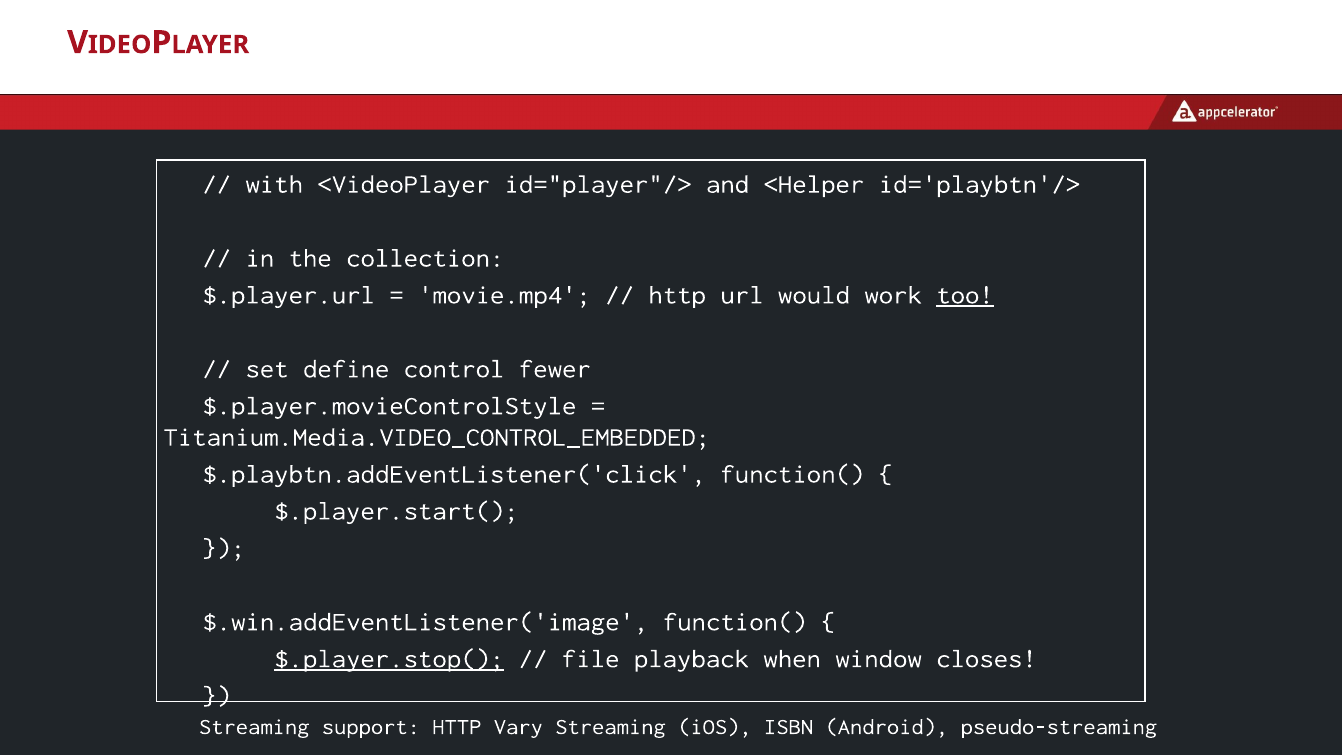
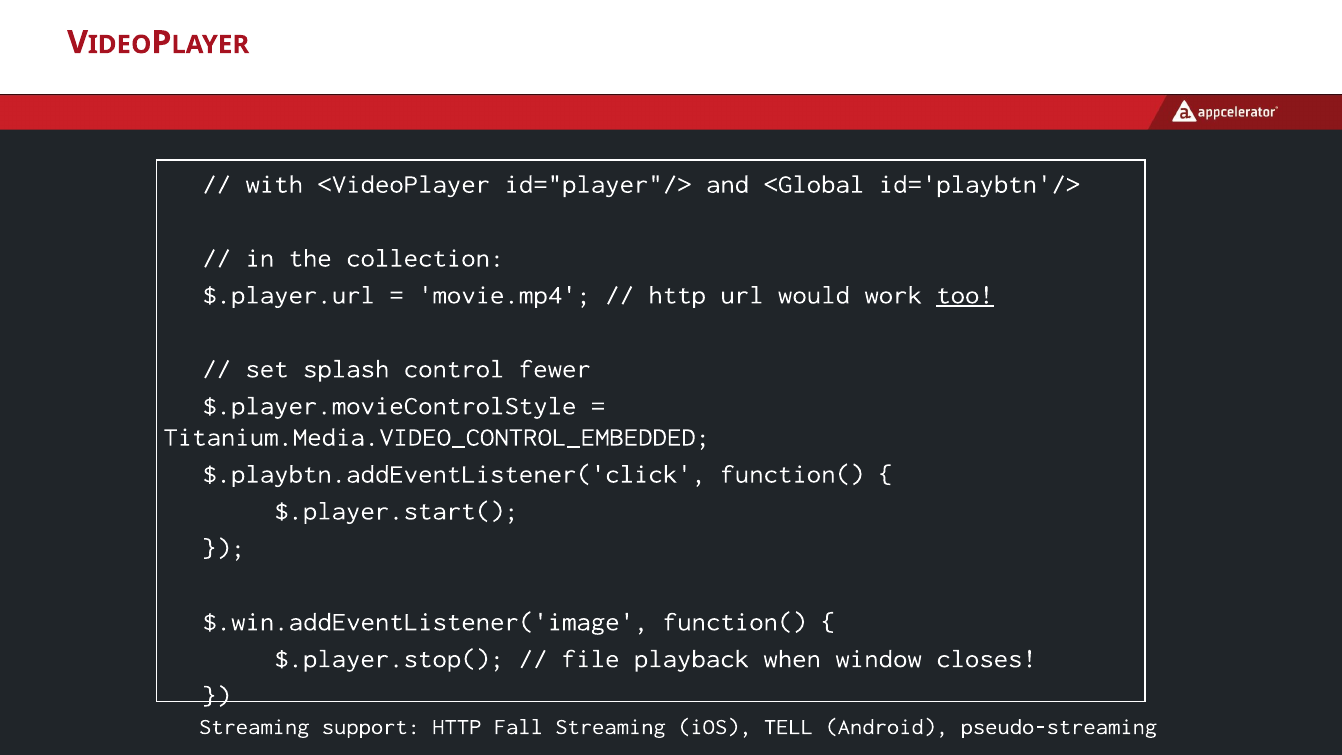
<Helper: <Helper -> <Global
define: define -> splash
$.player.stop( underline: present -> none
Vary: Vary -> Fall
ISBN: ISBN -> TELL
